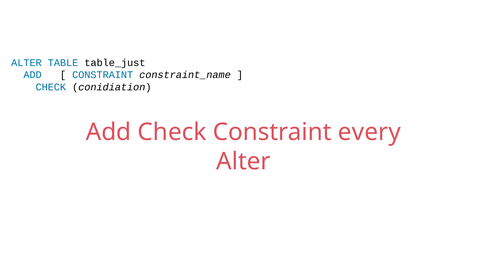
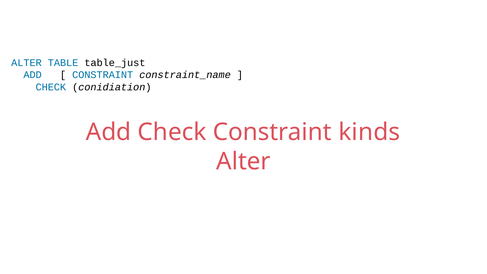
every: every -> kinds
